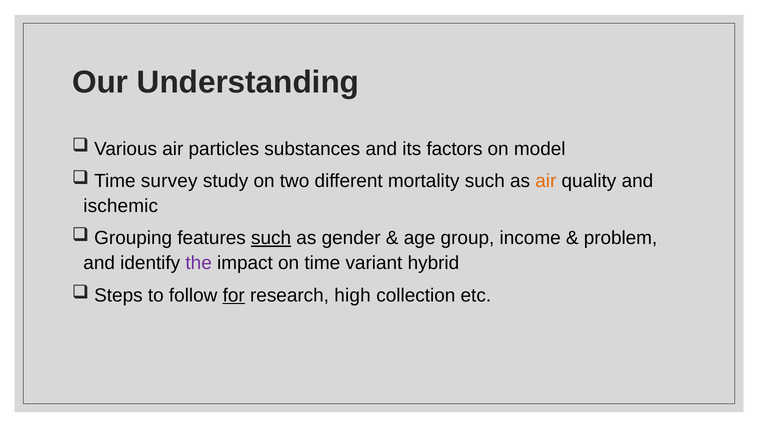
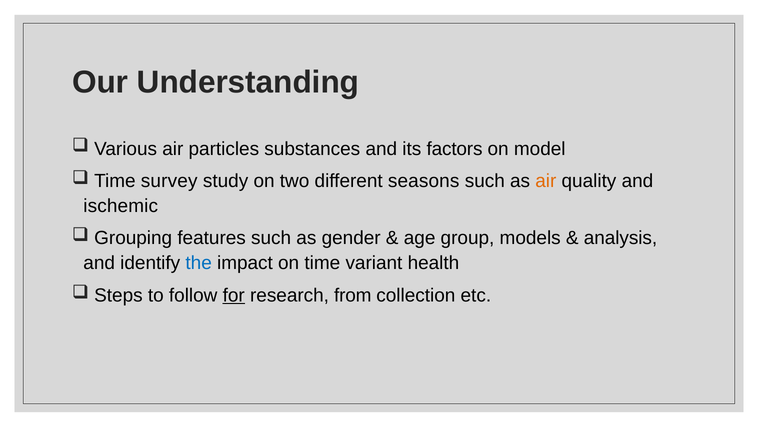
mortality: mortality -> seasons
such at (271, 238) underline: present -> none
income: income -> models
problem: problem -> analysis
the colour: purple -> blue
hybrid: hybrid -> health
high: high -> from
